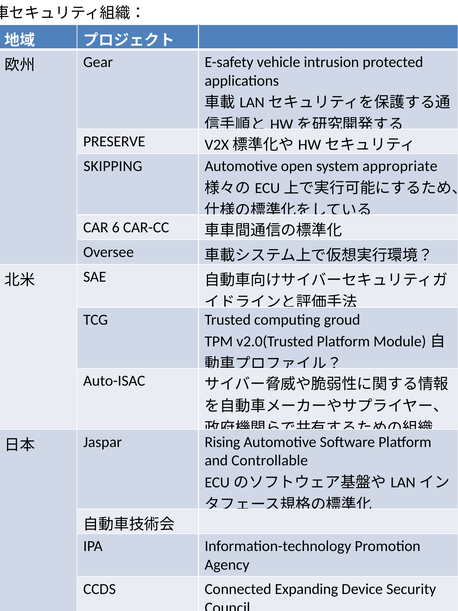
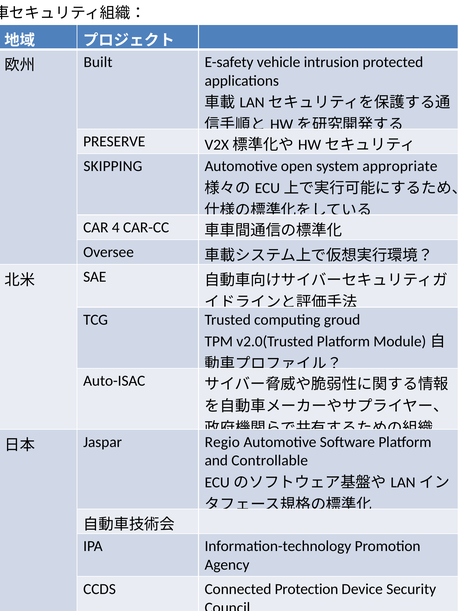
Gear: Gear -> Built
6: 6 -> 4
Rising: Rising -> Regio
Expanding: Expanding -> Protection
